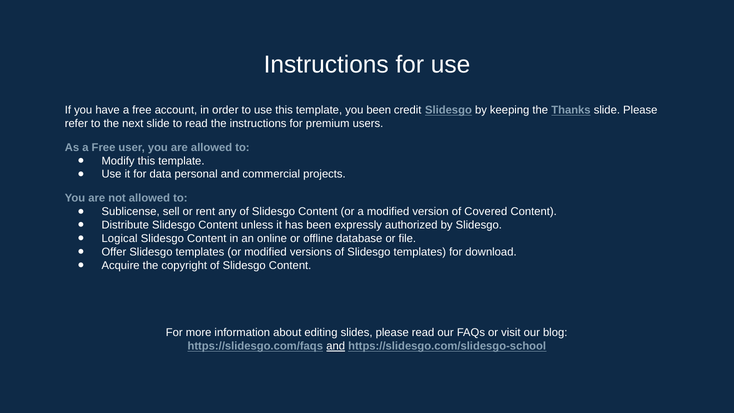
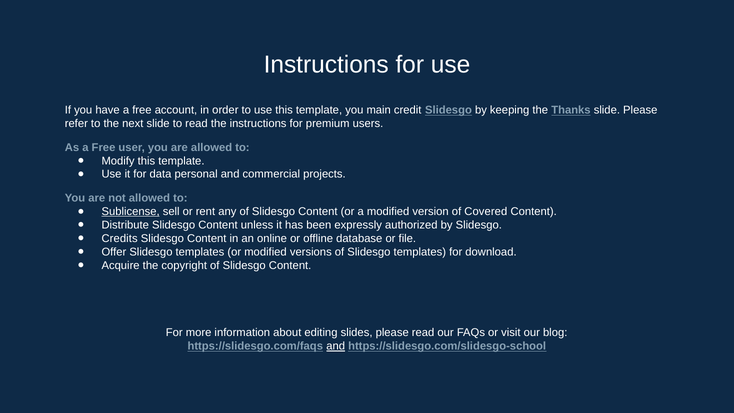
you been: been -> main
Sublicense underline: none -> present
Logical: Logical -> Credits
